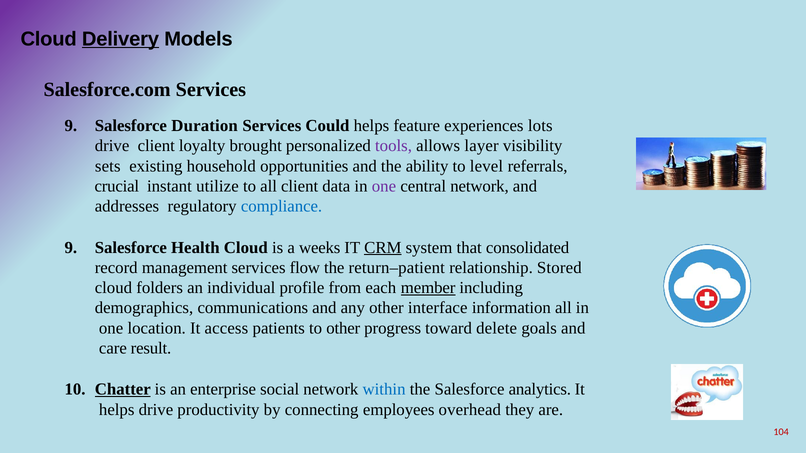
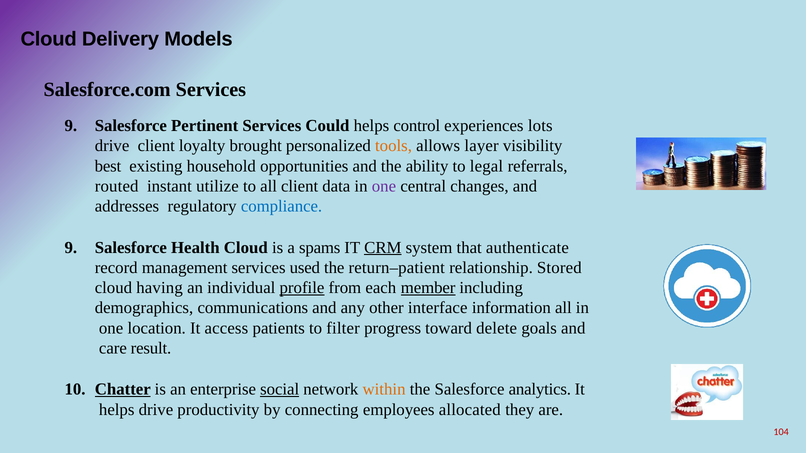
Delivery underline: present -> none
Duration: Duration -> Pertinent
feature: feature -> control
tools colour: purple -> orange
sets: sets -> best
level: level -> legal
crucial: crucial -> routed
central network: network -> changes
weeks: weeks -> spams
consolidated: consolidated -> authenticate
flow: flow -> used
folders: folders -> having
profile underline: none -> present
to other: other -> filter
social underline: none -> present
within colour: blue -> orange
overhead: overhead -> allocated
